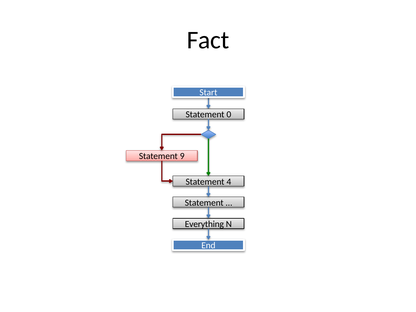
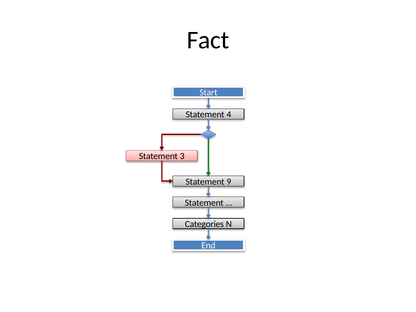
0: 0 -> 4
9: 9 -> 3
4: 4 -> 9
Everything: Everything -> Categories
